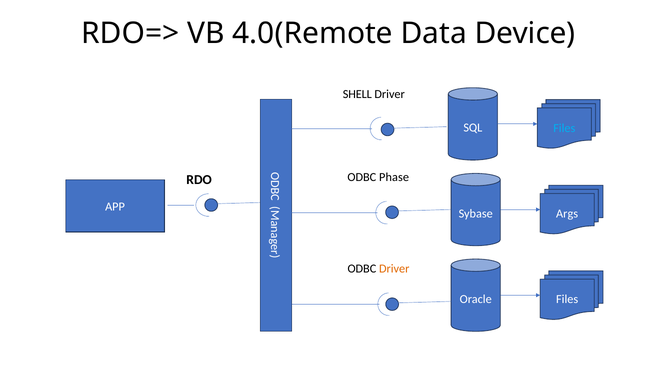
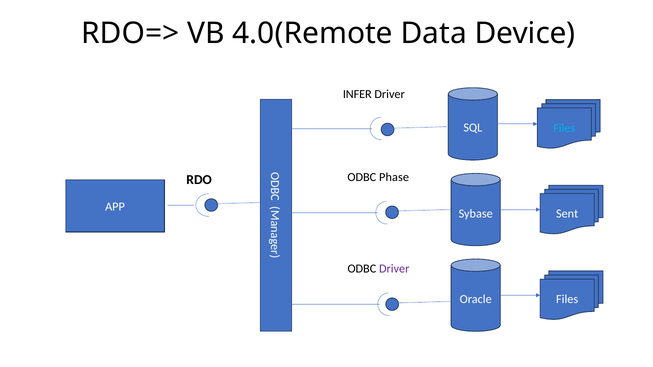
SHELL: SHELL -> INFER
Args: Args -> Sent
Driver at (394, 269) colour: orange -> purple
